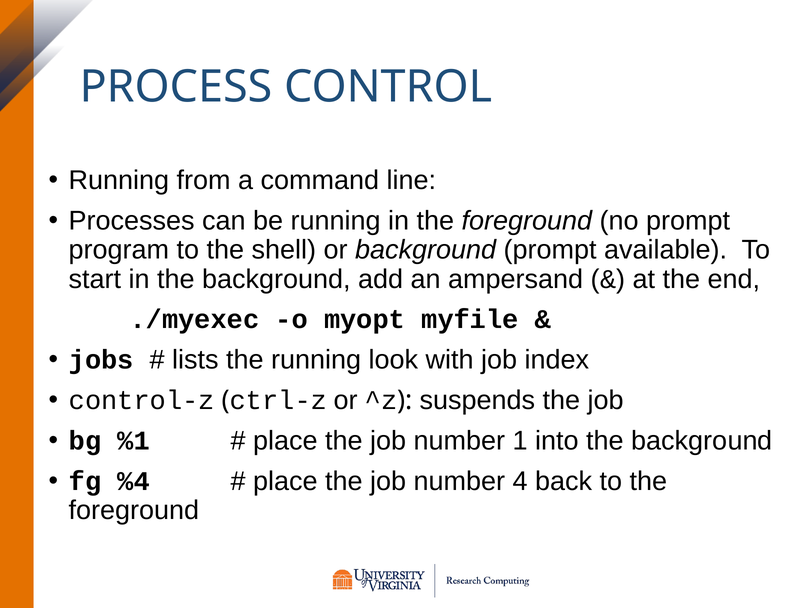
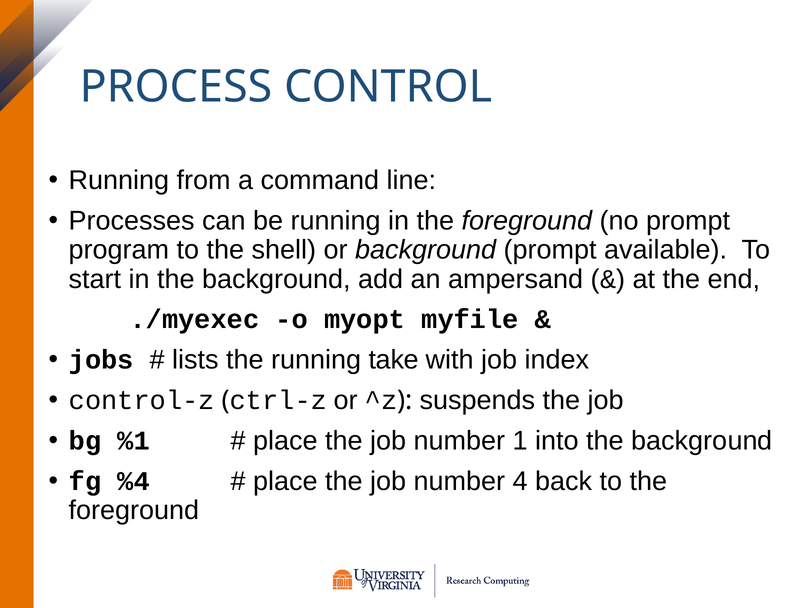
look: look -> take
